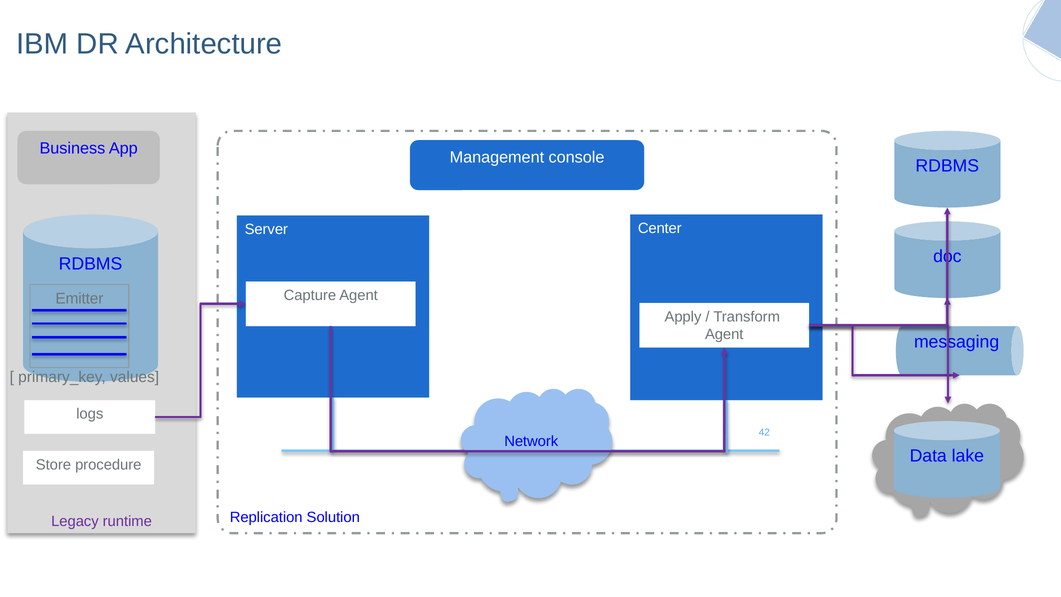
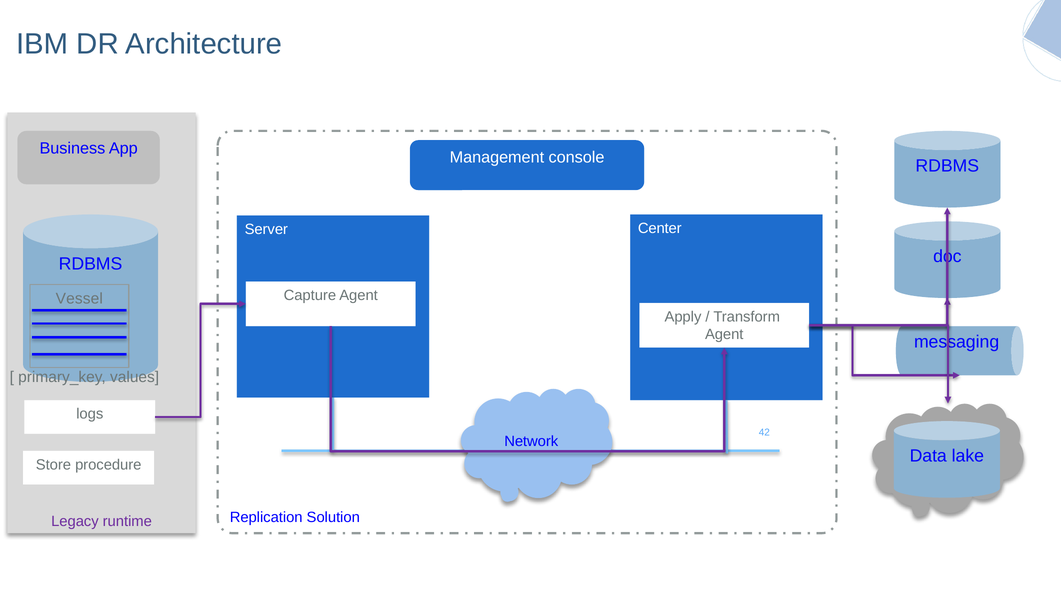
Emitter: Emitter -> Vessel
